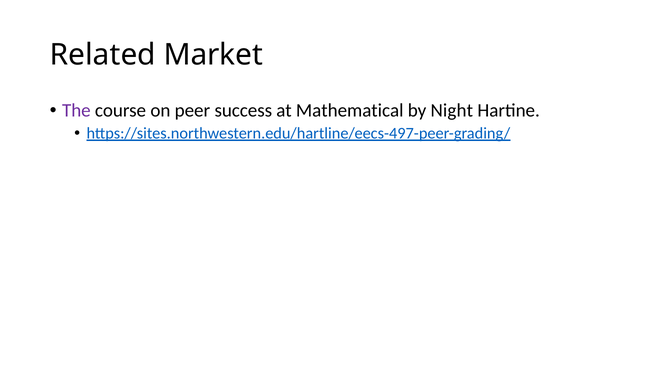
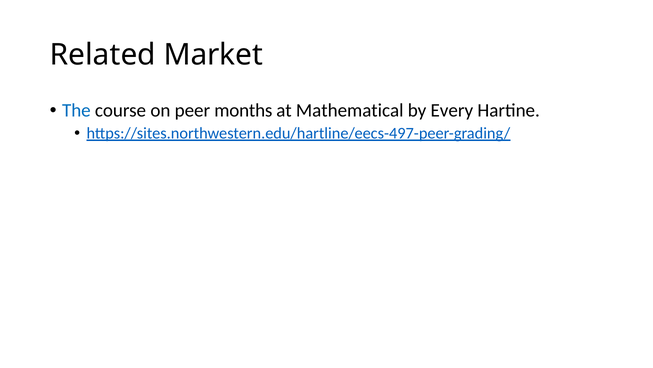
The colour: purple -> blue
success: success -> months
Night: Night -> Every
